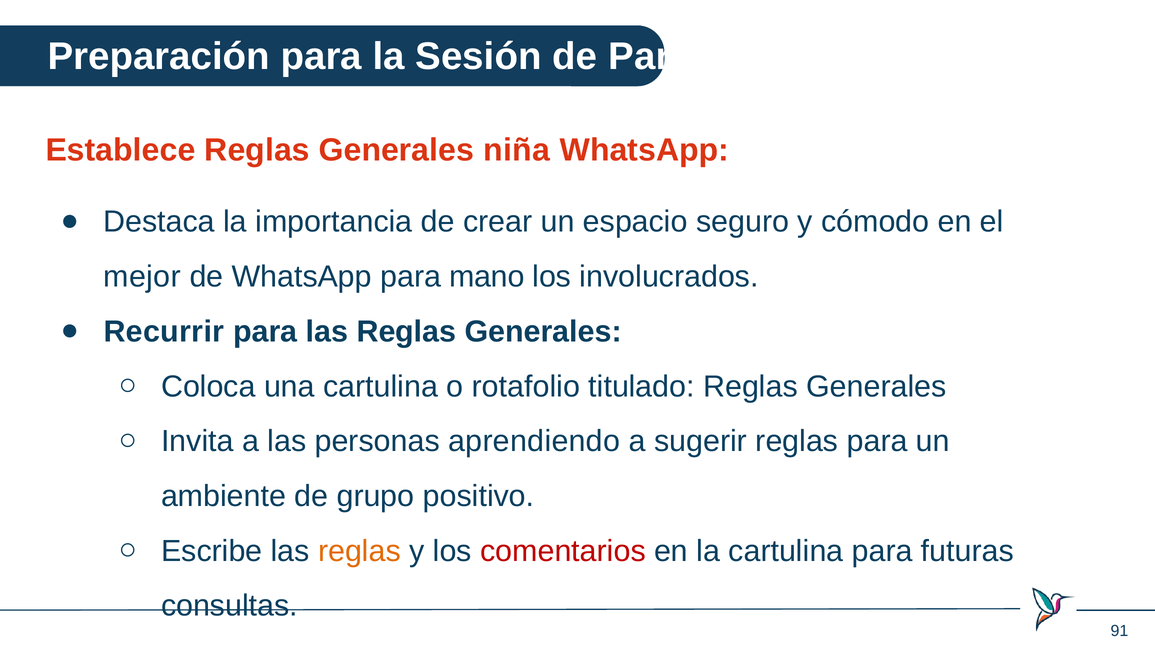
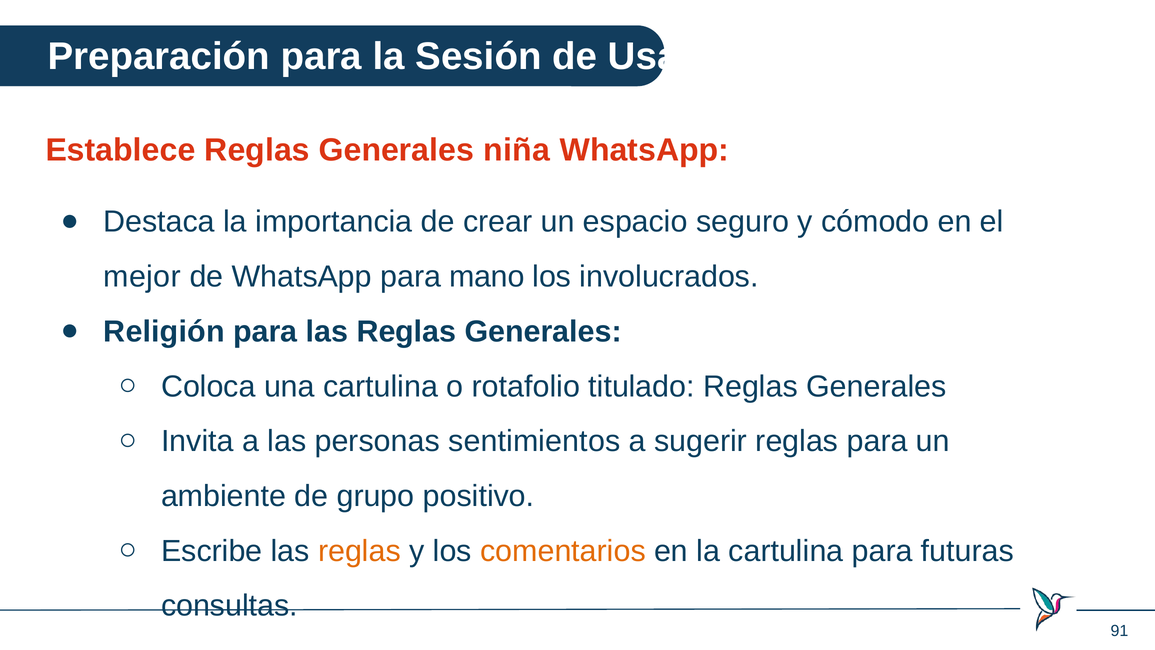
de Para: Para -> Usar
Recurrir: Recurrir -> Religión
aprendiendo: aprendiendo -> sentimientos
comentarios colour: red -> orange
